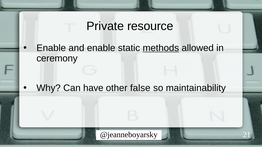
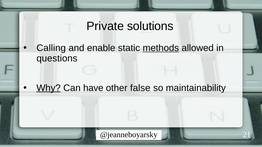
resource: resource -> solutions
Enable at (51, 48): Enable -> Calling
ceremony: ceremony -> questions
Why underline: none -> present
